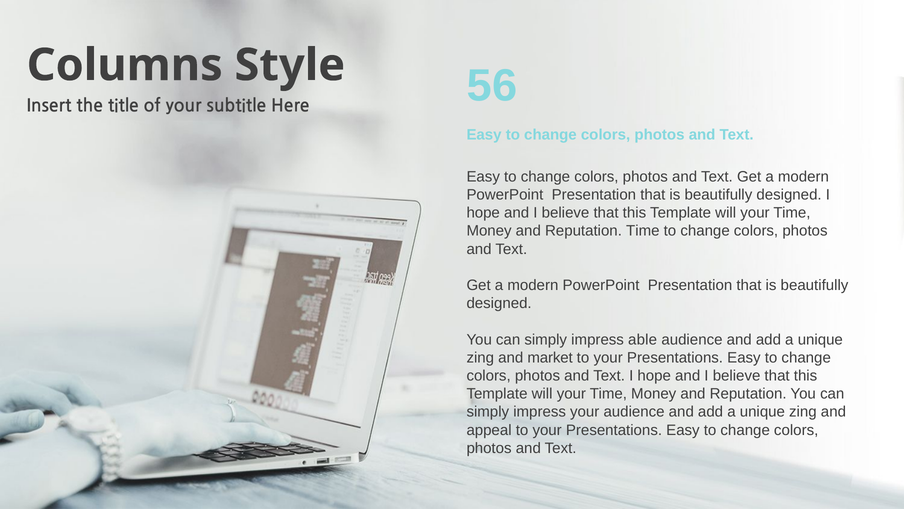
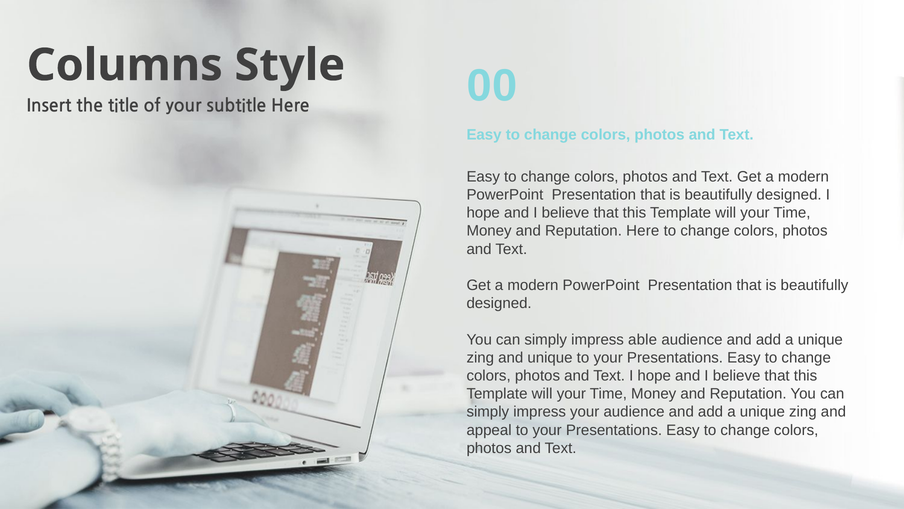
56: 56 -> 00
Reputation Time: Time -> Here
and market: market -> unique
